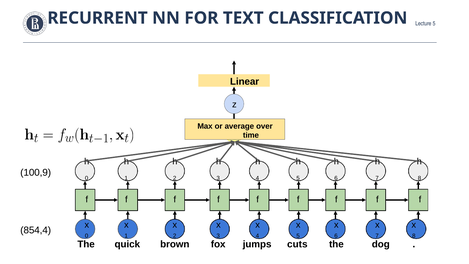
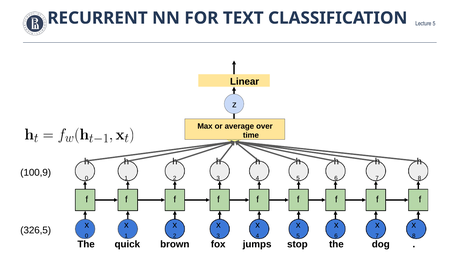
854,4: 854,4 -> 326,5
cuts: cuts -> stop
